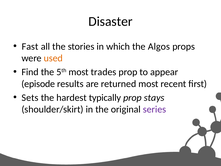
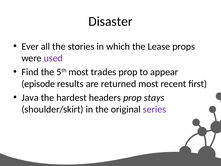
Fast: Fast -> Ever
Algos: Algos -> Lease
used colour: orange -> purple
Sets: Sets -> Java
typically: typically -> headers
